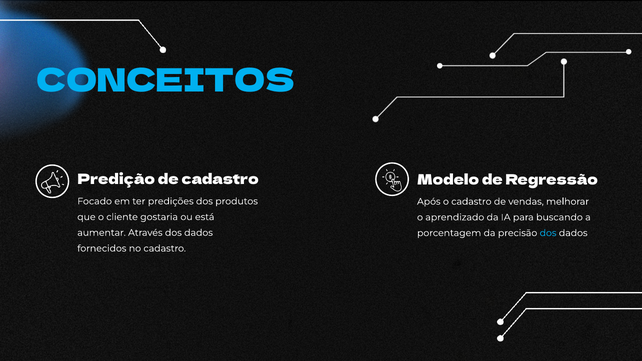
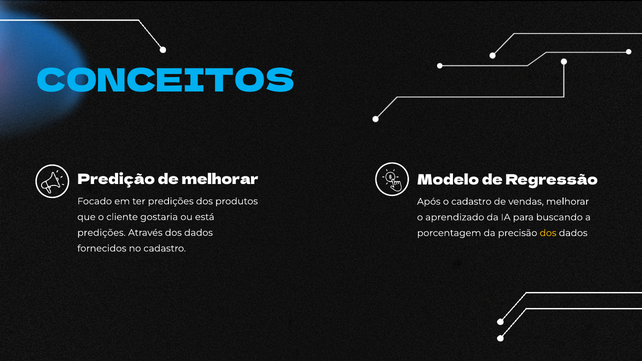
de cadastro: cadastro -> melhorar
aumentar at (102, 233): aumentar -> predições
dos at (548, 233) colour: light blue -> yellow
